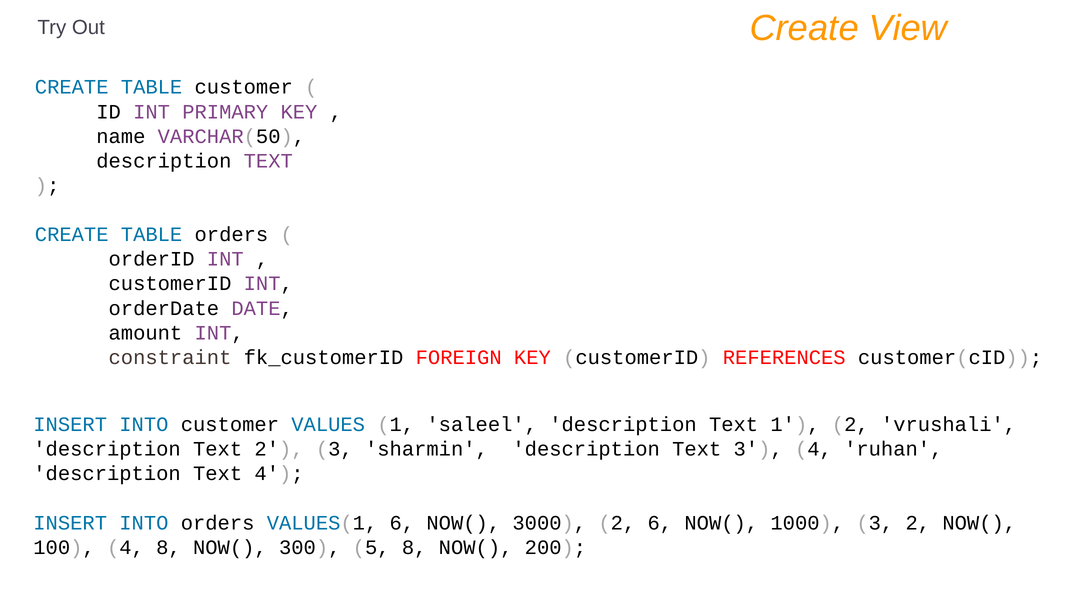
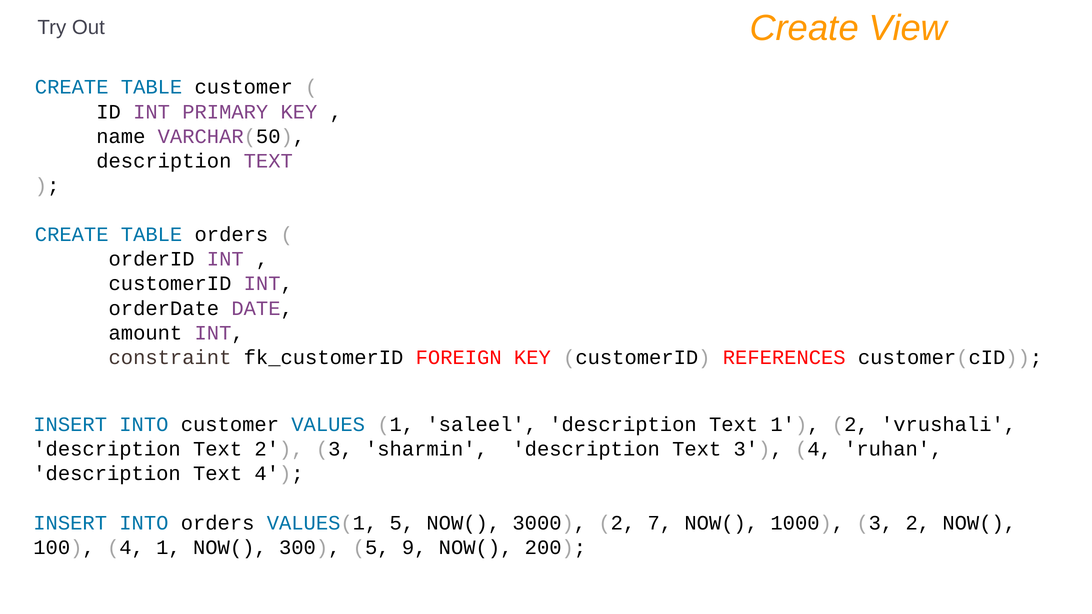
VALUES(1 6: 6 -> 5
2 6: 6 -> 7
4 8: 8 -> 1
5 8: 8 -> 9
